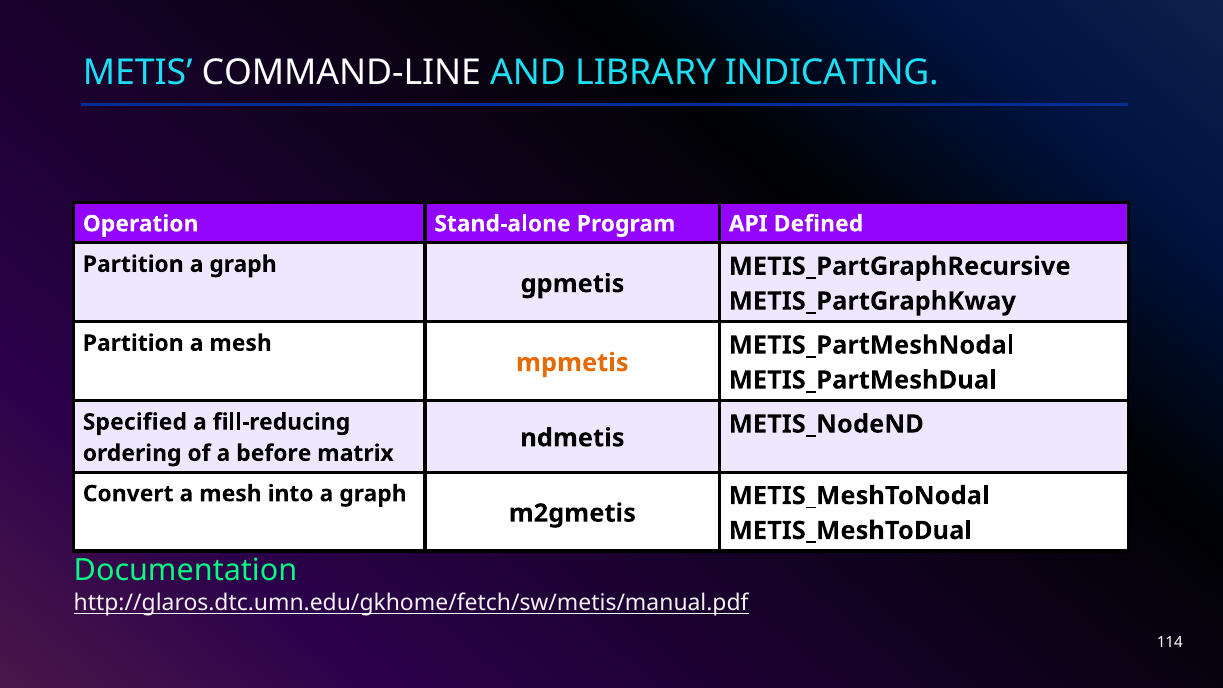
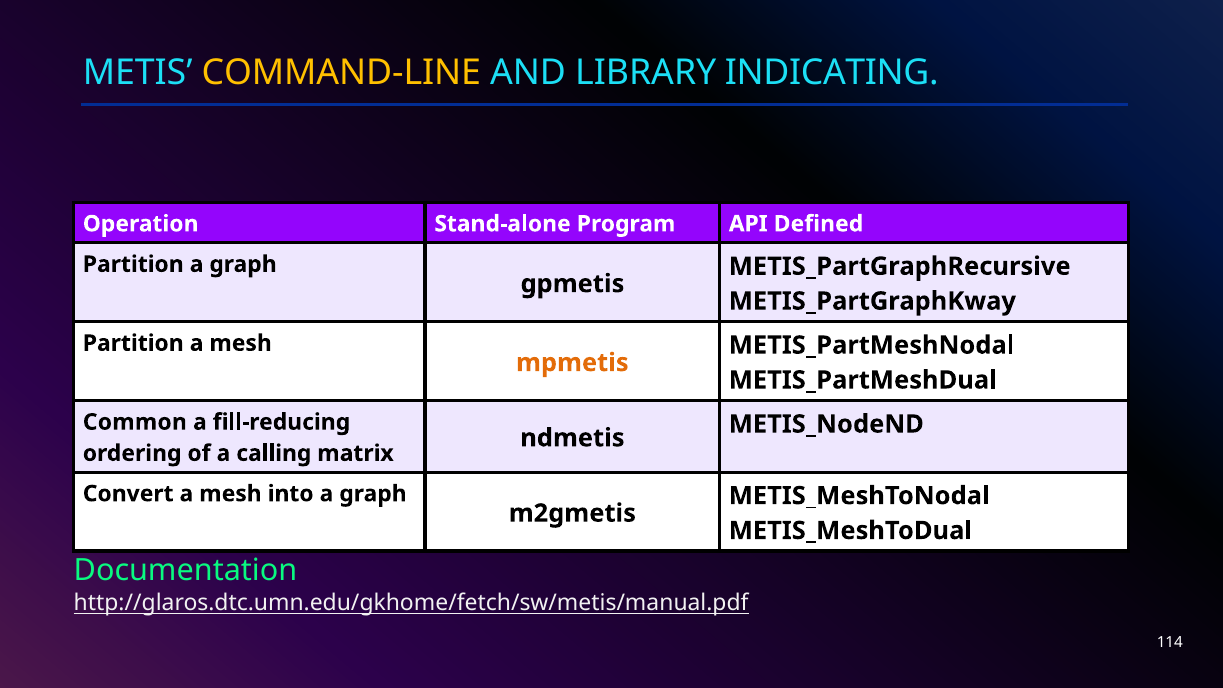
COMMAND-LINE colour: white -> yellow
Specified: Specified -> Common
before: before -> calling
